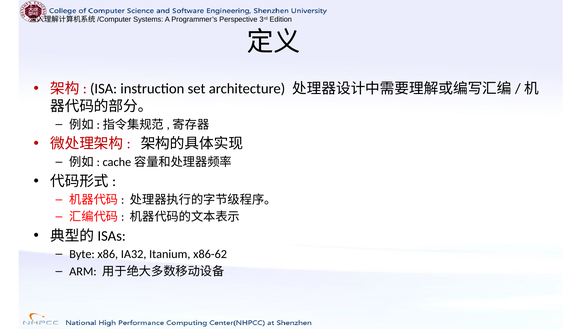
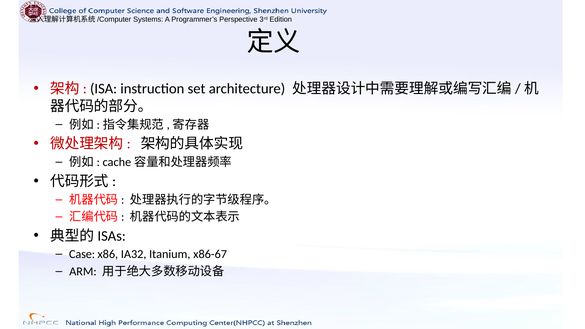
Byte: Byte -> Case
x86-62: x86-62 -> x86-67
